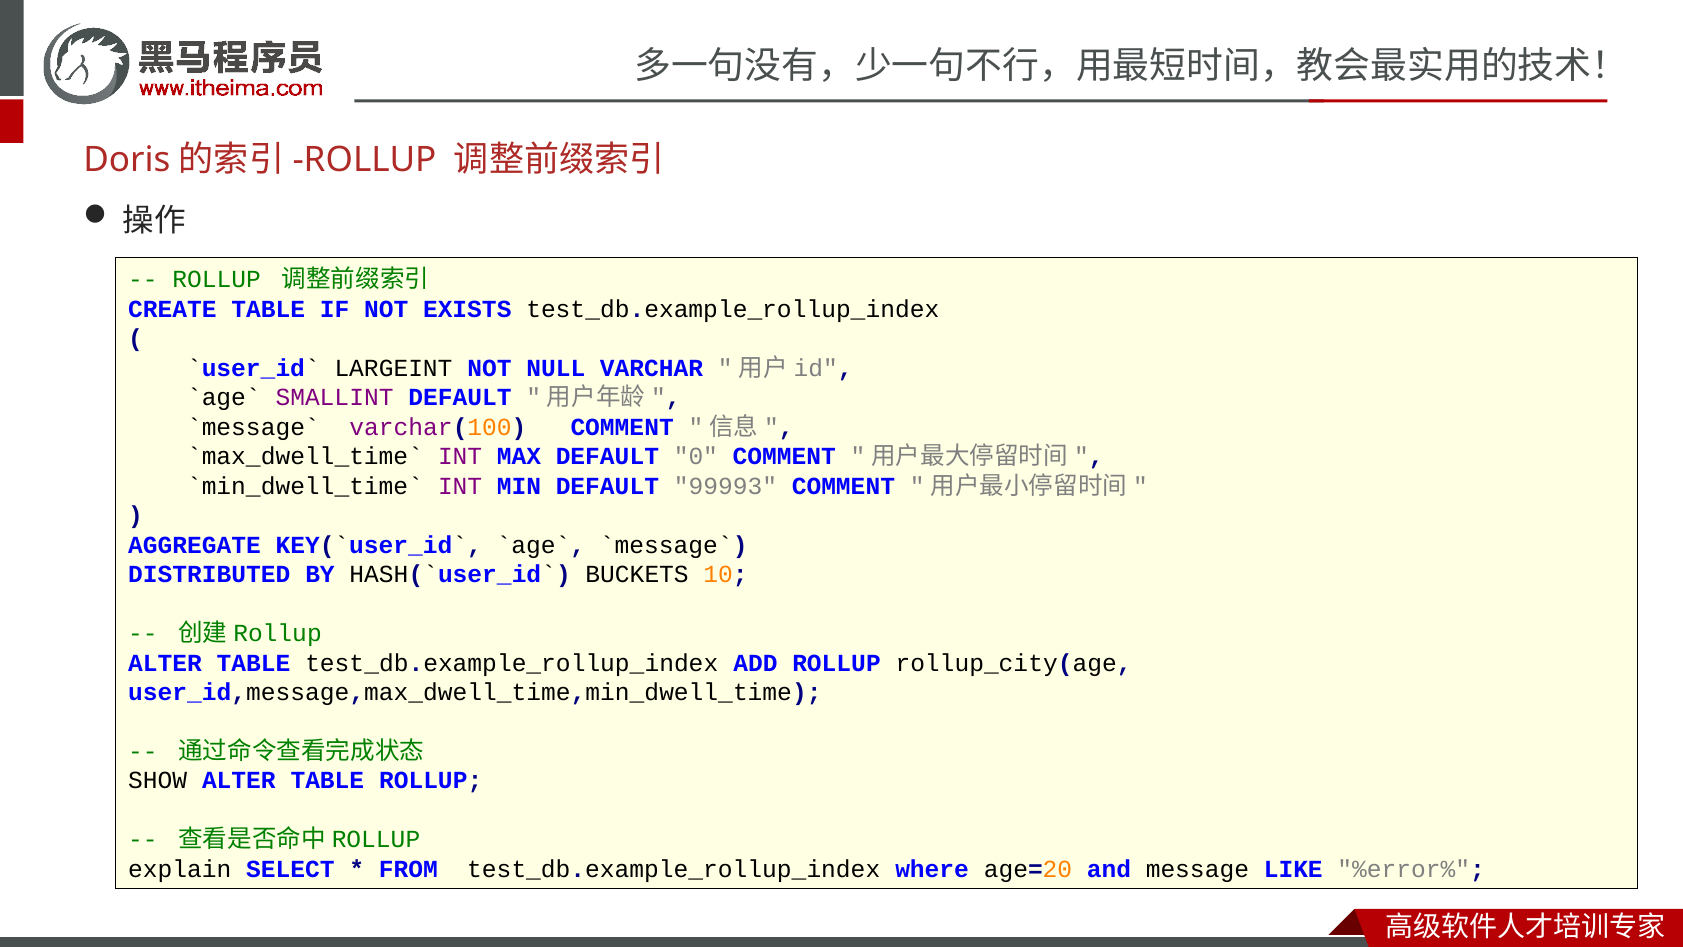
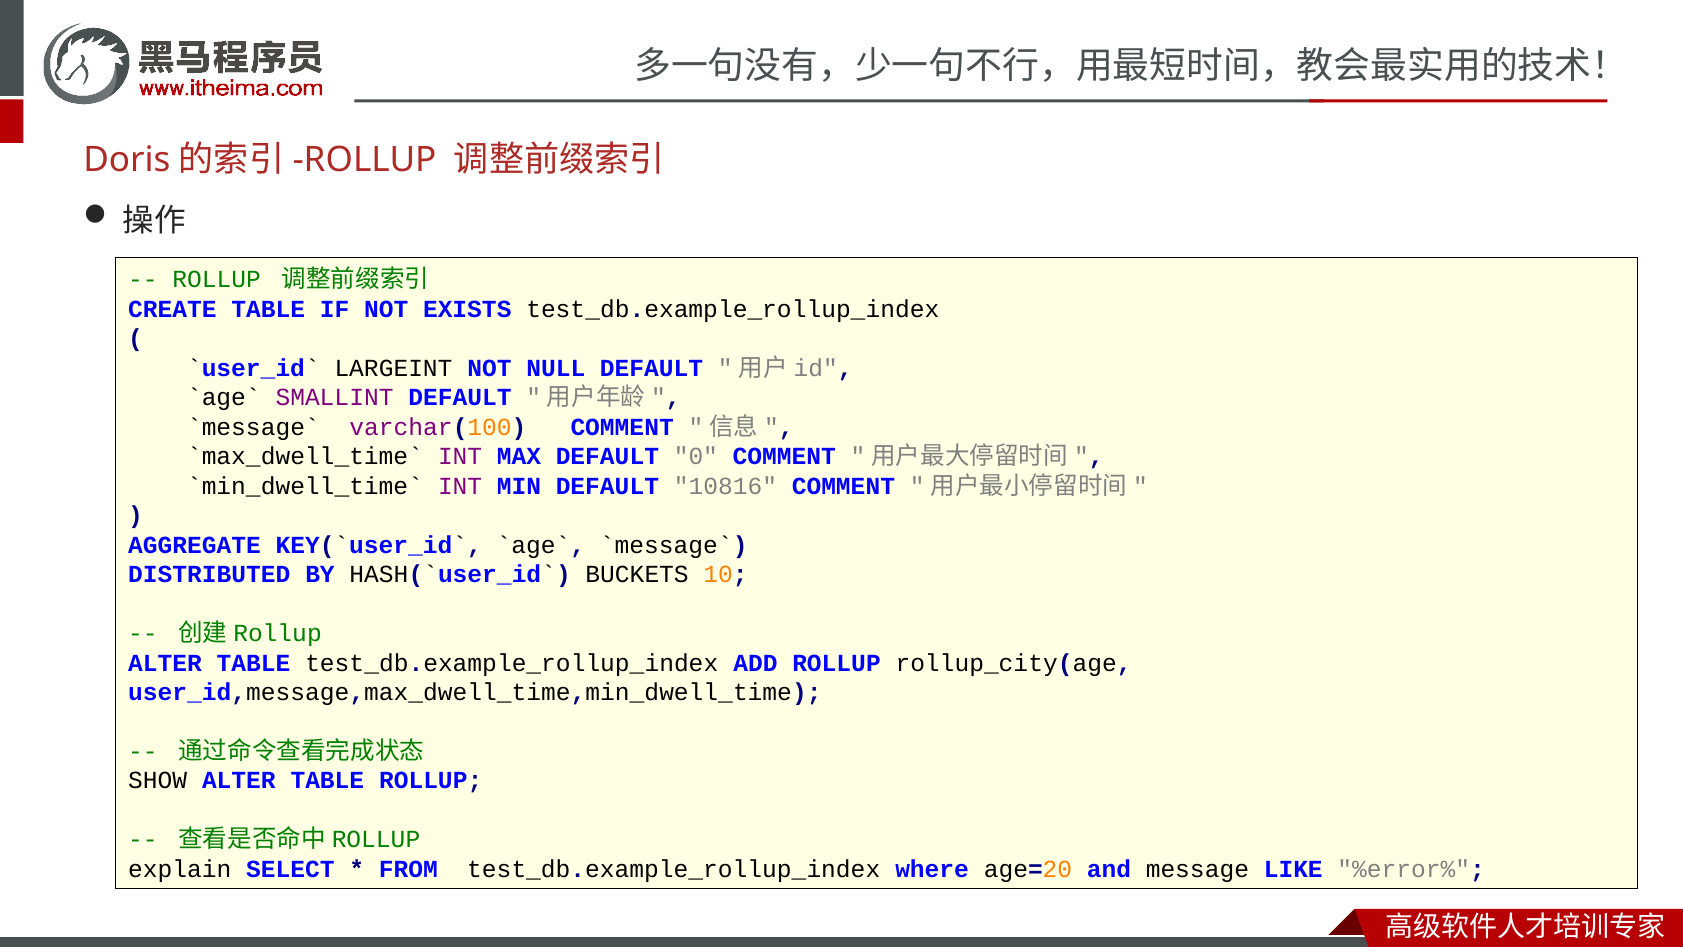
NULL VARCHAR: VARCHAR -> DEFAULT
99993: 99993 -> 10816
